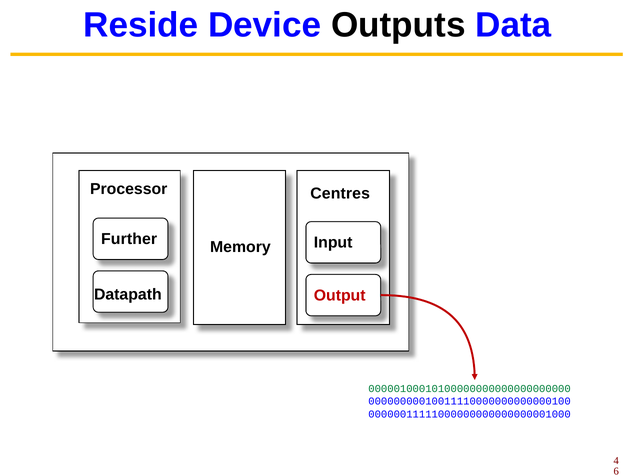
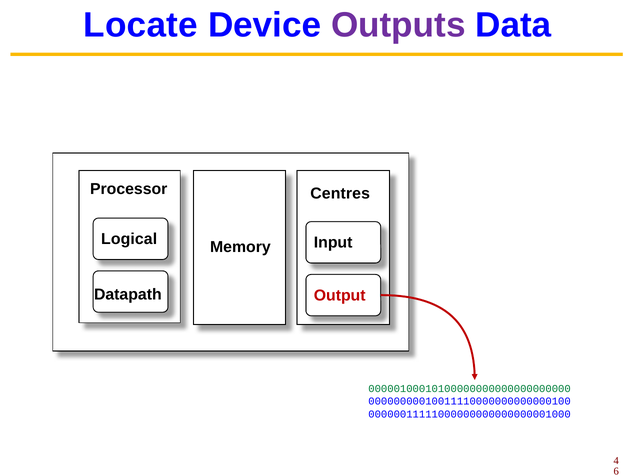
Reside: Reside -> Locate
Outputs colour: black -> purple
Further: Further -> Logical
